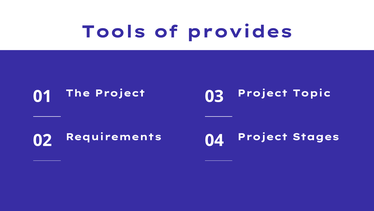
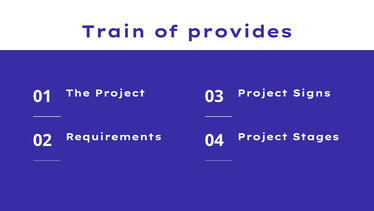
Tools: Tools -> Train
Topic: Topic -> Signs
